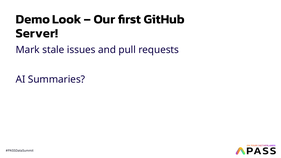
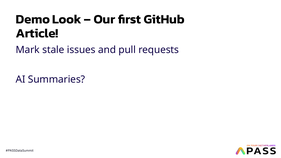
Server: Server -> Article
